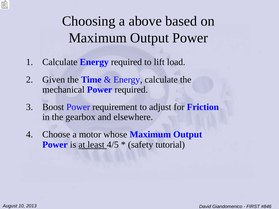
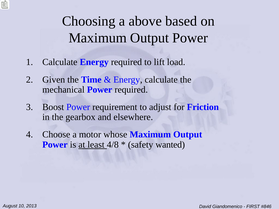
4/5: 4/5 -> 4/8
tutorial: tutorial -> wanted
